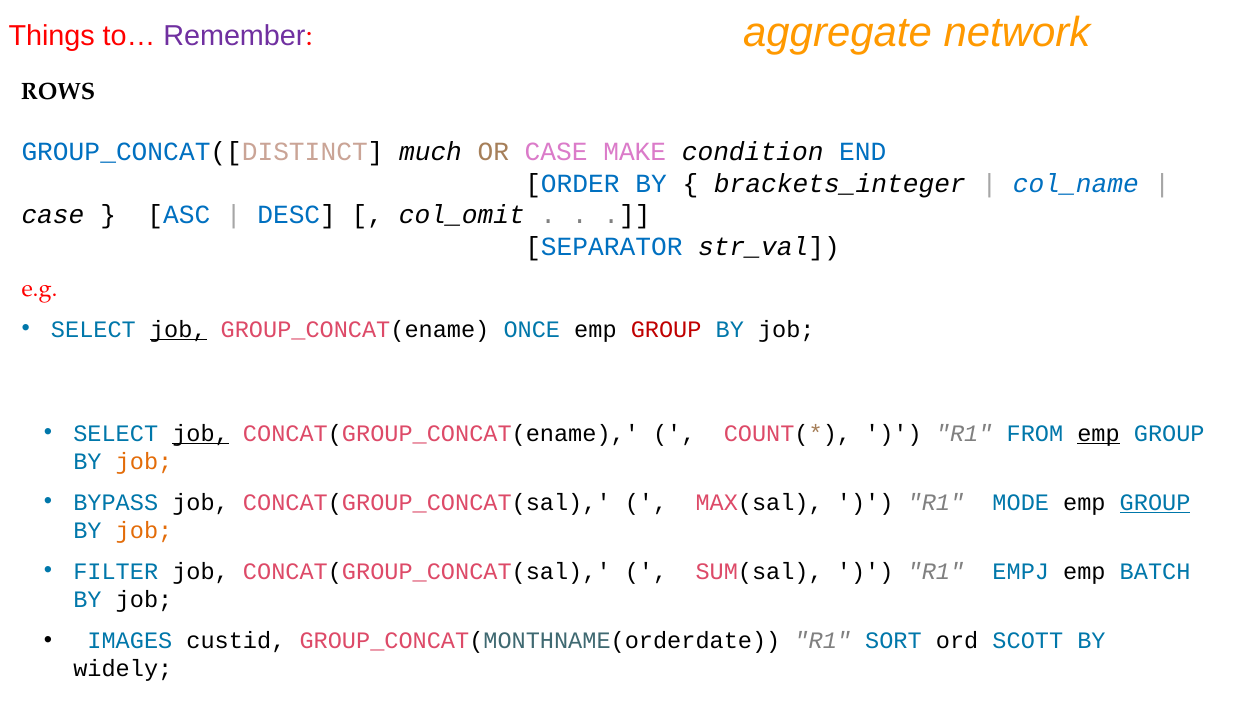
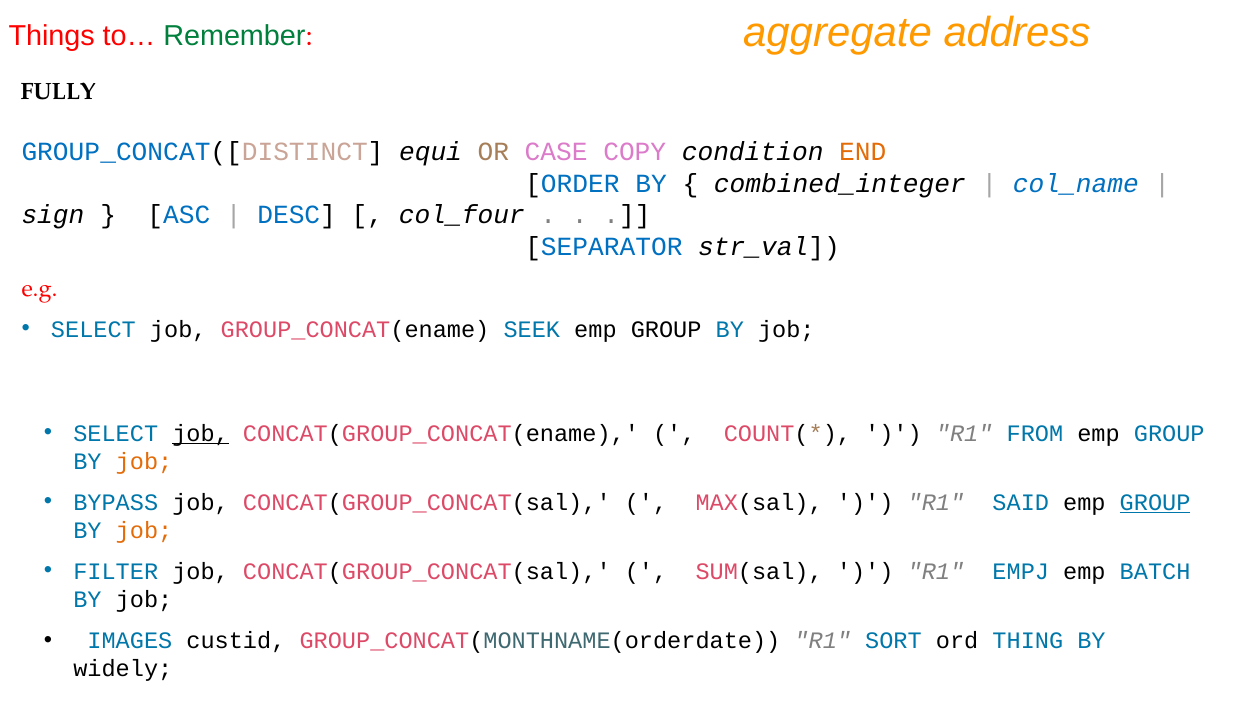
network: network -> address
Remember colour: purple -> green
ROWS: ROWS -> FULLY
much: much -> equi
MAKE: MAKE -> COPY
END colour: blue -> orange
brackets_integer: brackets_integer -> combined_integer
case at (53, 215): case -> sign
col_omit: col_omit -> col_four
job at (178, 329) underline: present -> none
ONCE: ONCE -> SEEK
GROUP at (666, 329) colour: red -> black
emp at (1099, 433) underline: present -> none
MODE: MODE -> SAID
SCOTT: SCOTT -> THING
